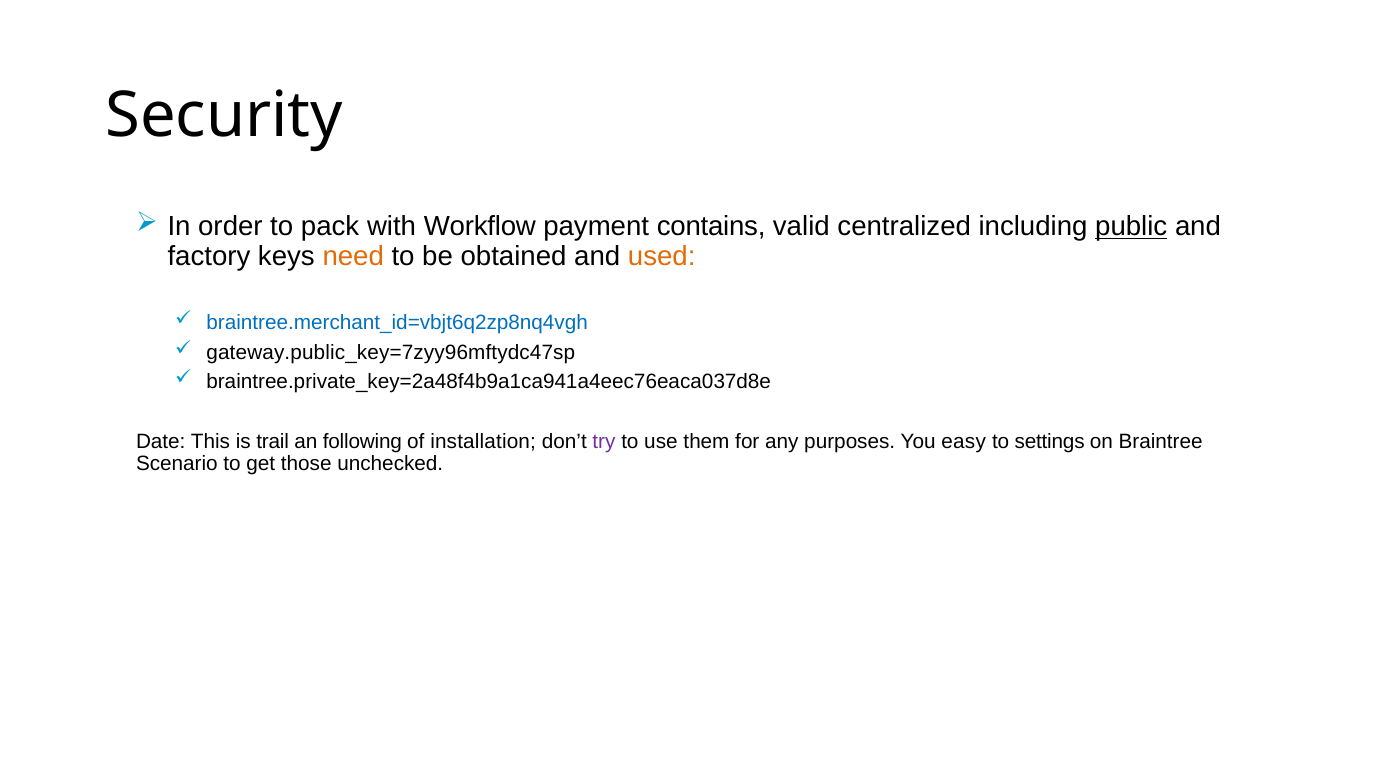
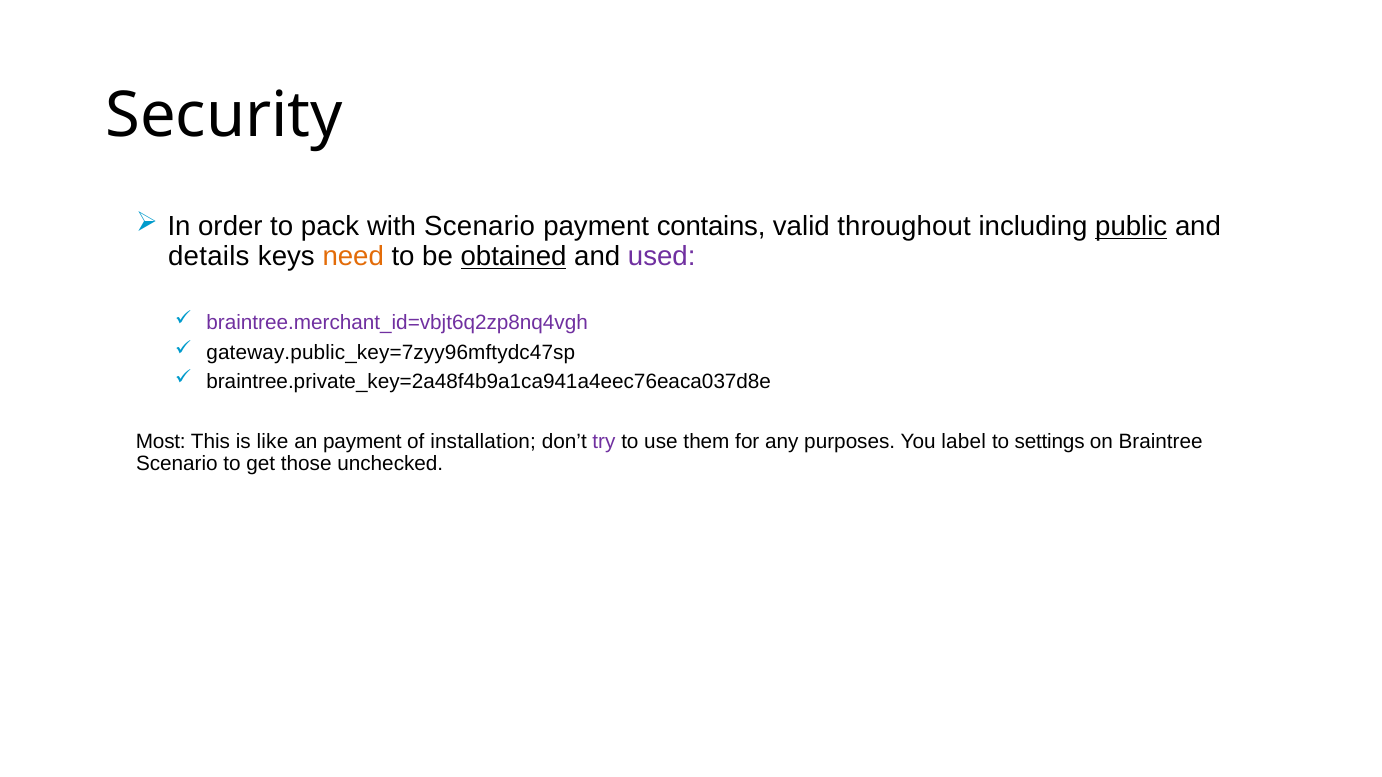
with Workflow: Workflow -> Scenario
centralized: centralized -> throughout
factory: factory -> details
obtained underline: none -> present
used colour: orange -> purple
braintree.merchant_id=vbjt6q2zp8nq4vgh colour: blue -> purple
Date: Date -> Most
trail: trail -> like
an following: following -> payment
easy: easy -> label
